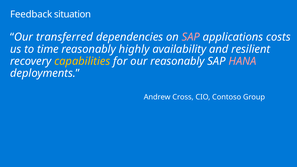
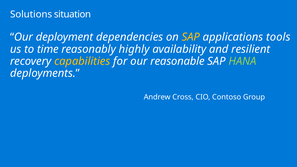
Feedback: Feedback -> Solutions
transferred: transferred -> deployment
SAP at (191, 37) colour: pink -> yellow
costs: costs -> tools
our reasonably: reasonably -> reasonable
HANA colour: pink -> light green
